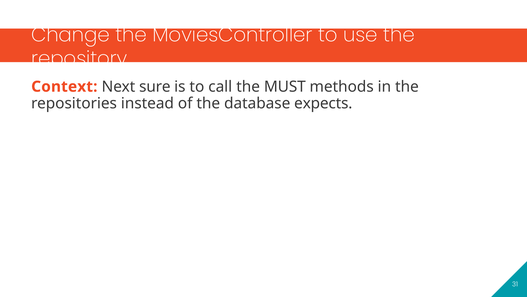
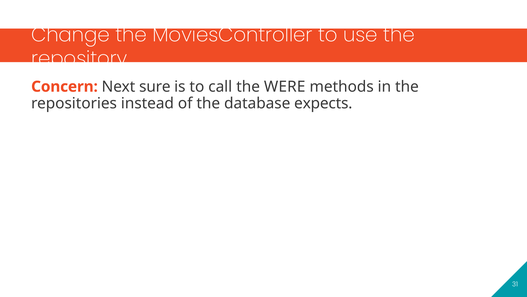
Context: Context -> Concern
MUST: MUST -> WERE
